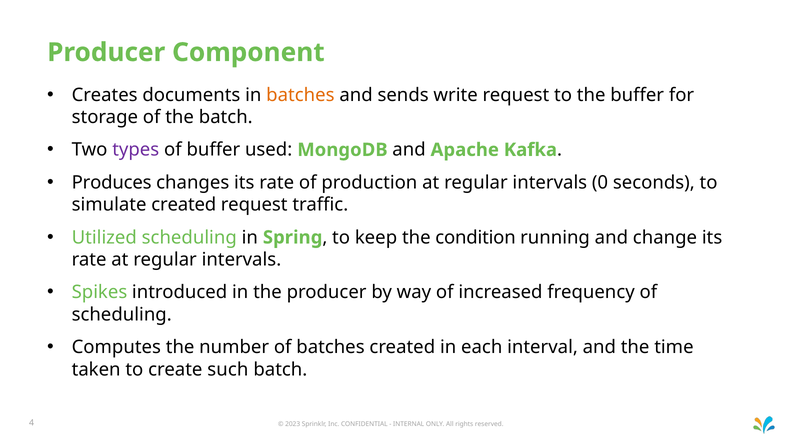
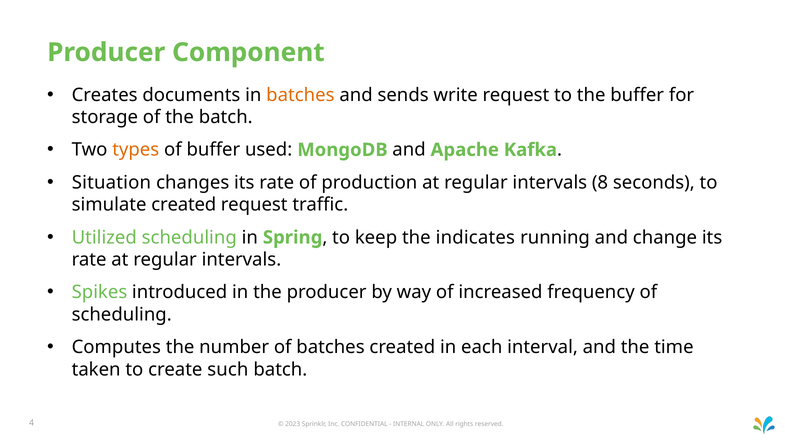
types colour: purple -> orange
Produces: Produces -> Situation
0: 0 -> 8
condition: condition -> indicates
